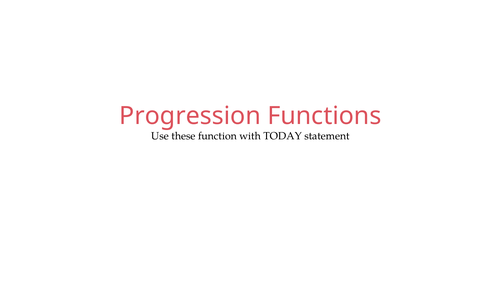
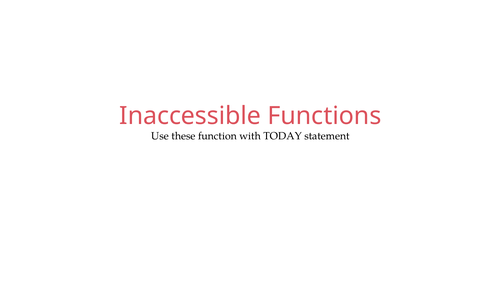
Progression: Progression -> Inaccessible
